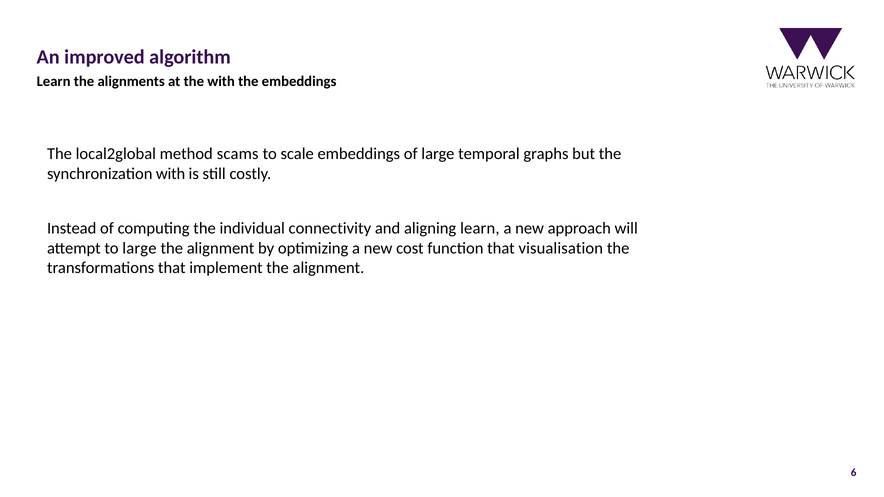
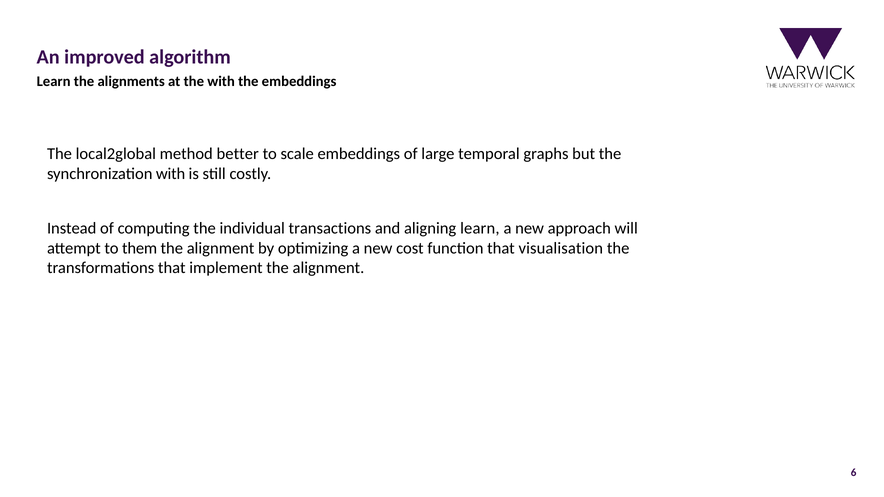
scams: scams -> better
connectivity: connectivity -> transactions
to large: large -> them
